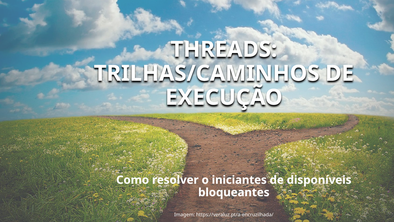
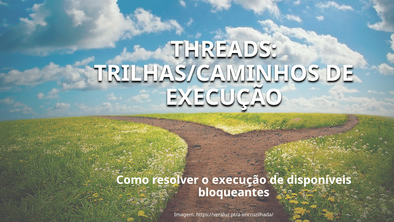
o iniciantes: iniciantes -> execução
